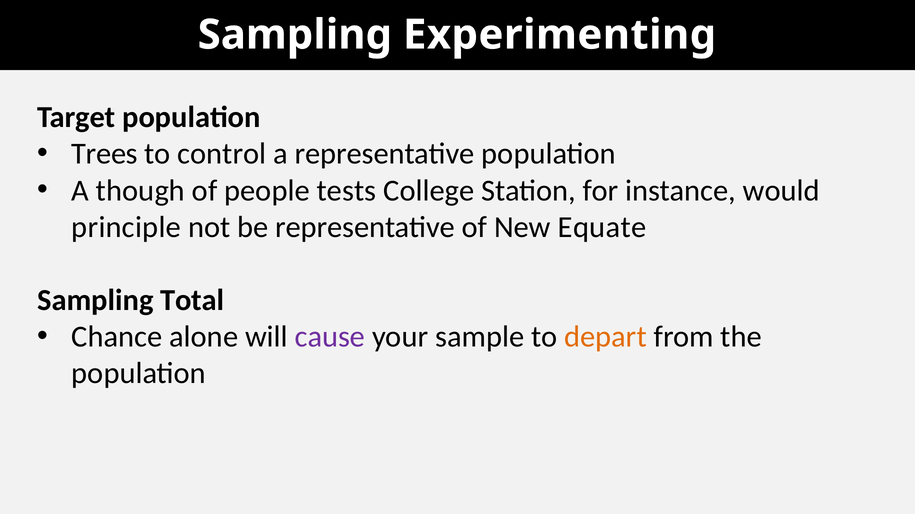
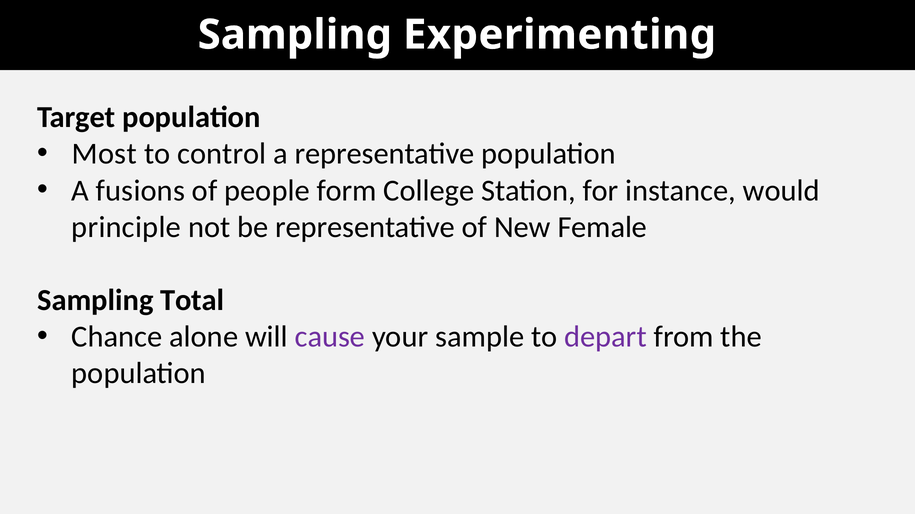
Trees: Trees -> Most
though: though -> fusions
tests: tests -> form
Equate: Equate -> Female
depart colour: orange -> purple
